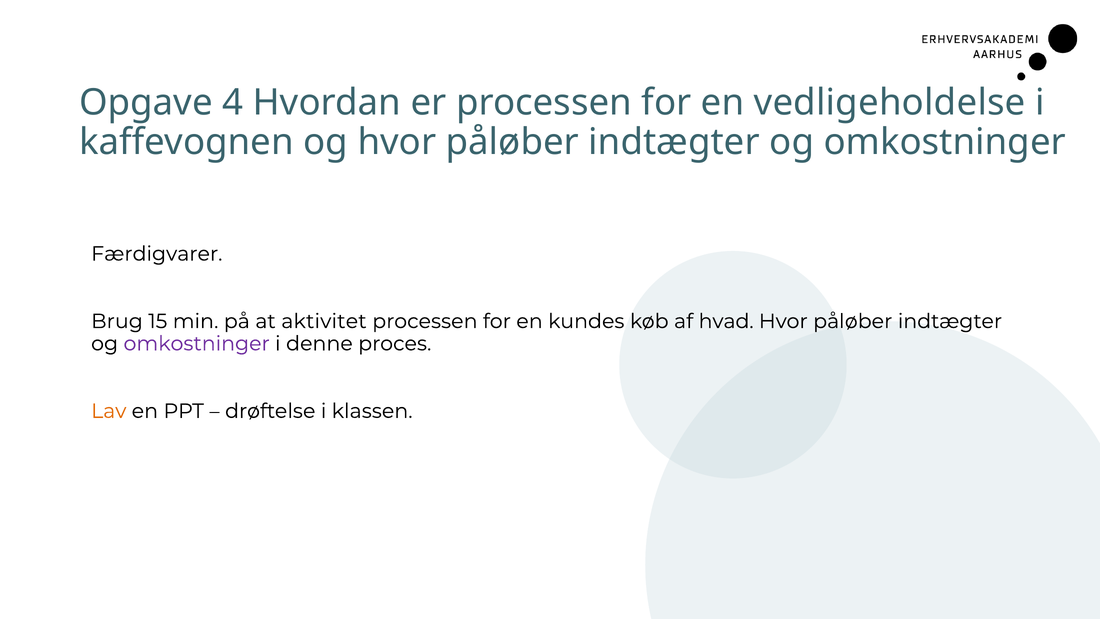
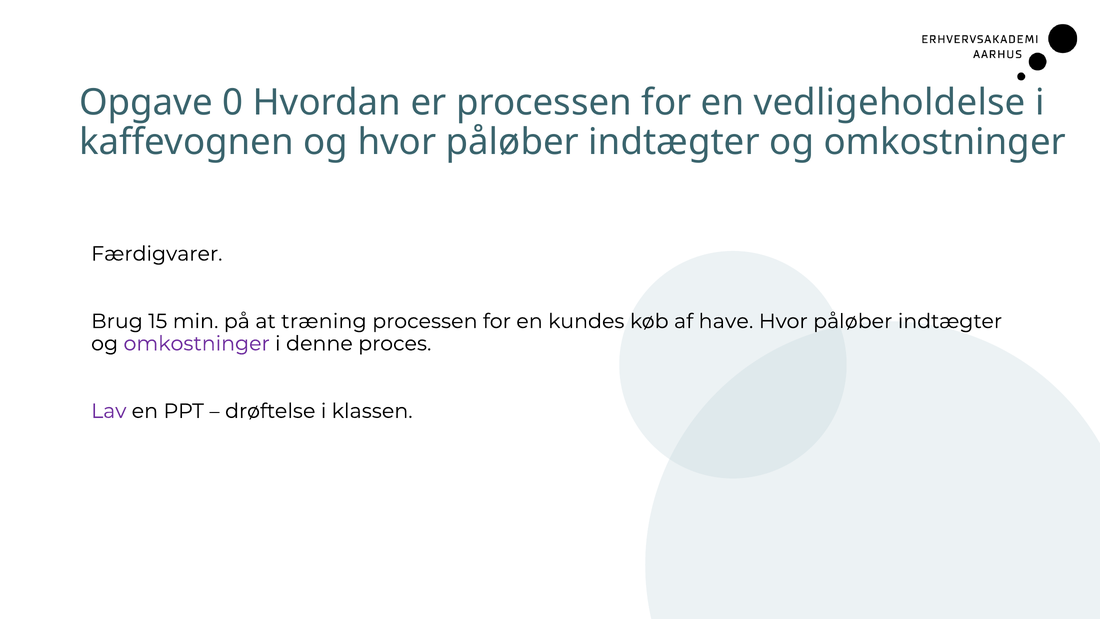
4: 4 -> 0
aktivitet: aktivitet -> træning
hvad: hvad -> have
Lav colour: orange -> purple
